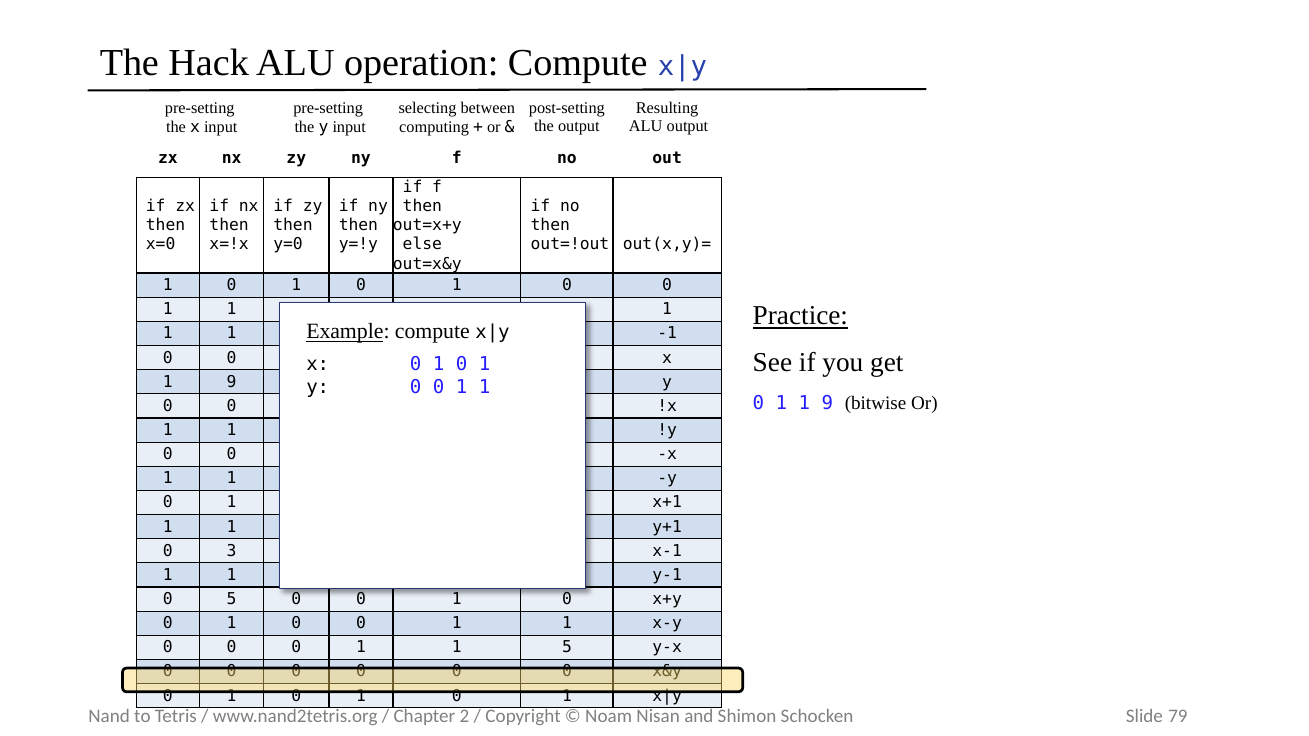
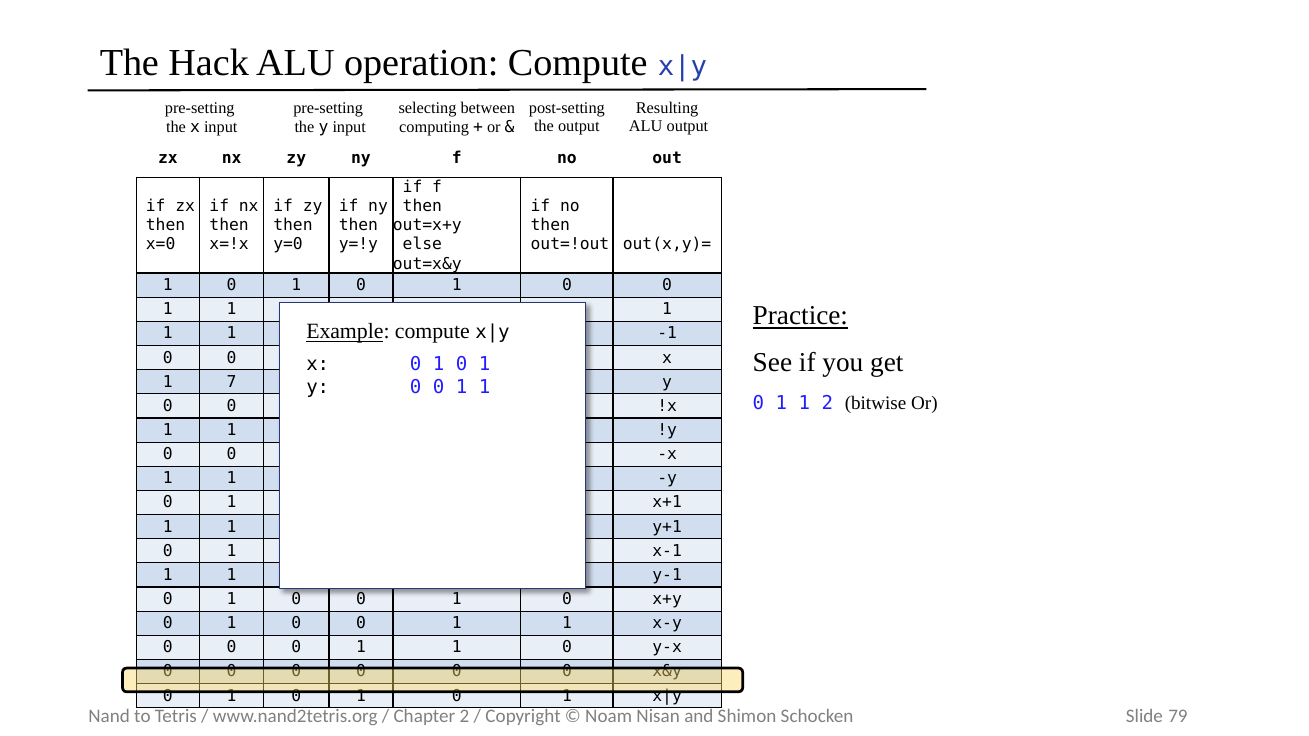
9 at (232, 382): 9 -> 7
1 1 9: 9 -> 2
3 at (232, 551): 3 -> 1
5 at (232, 599): 5 -> 1
5 at (567, 648): 5 -> 0
